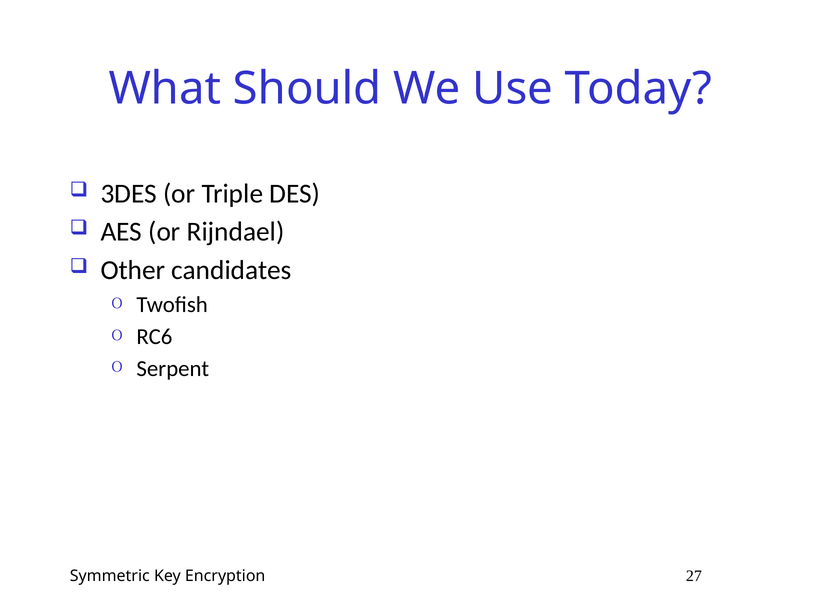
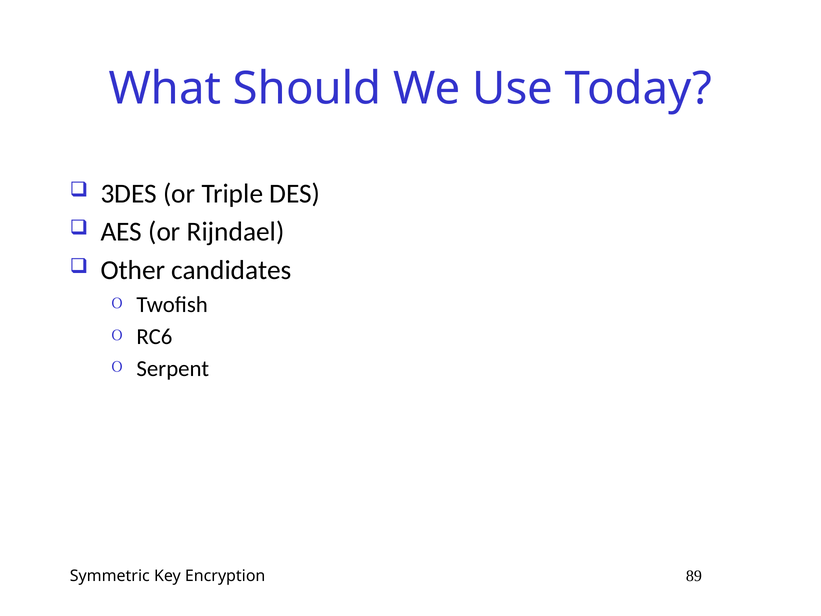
27: 27 -> 89
